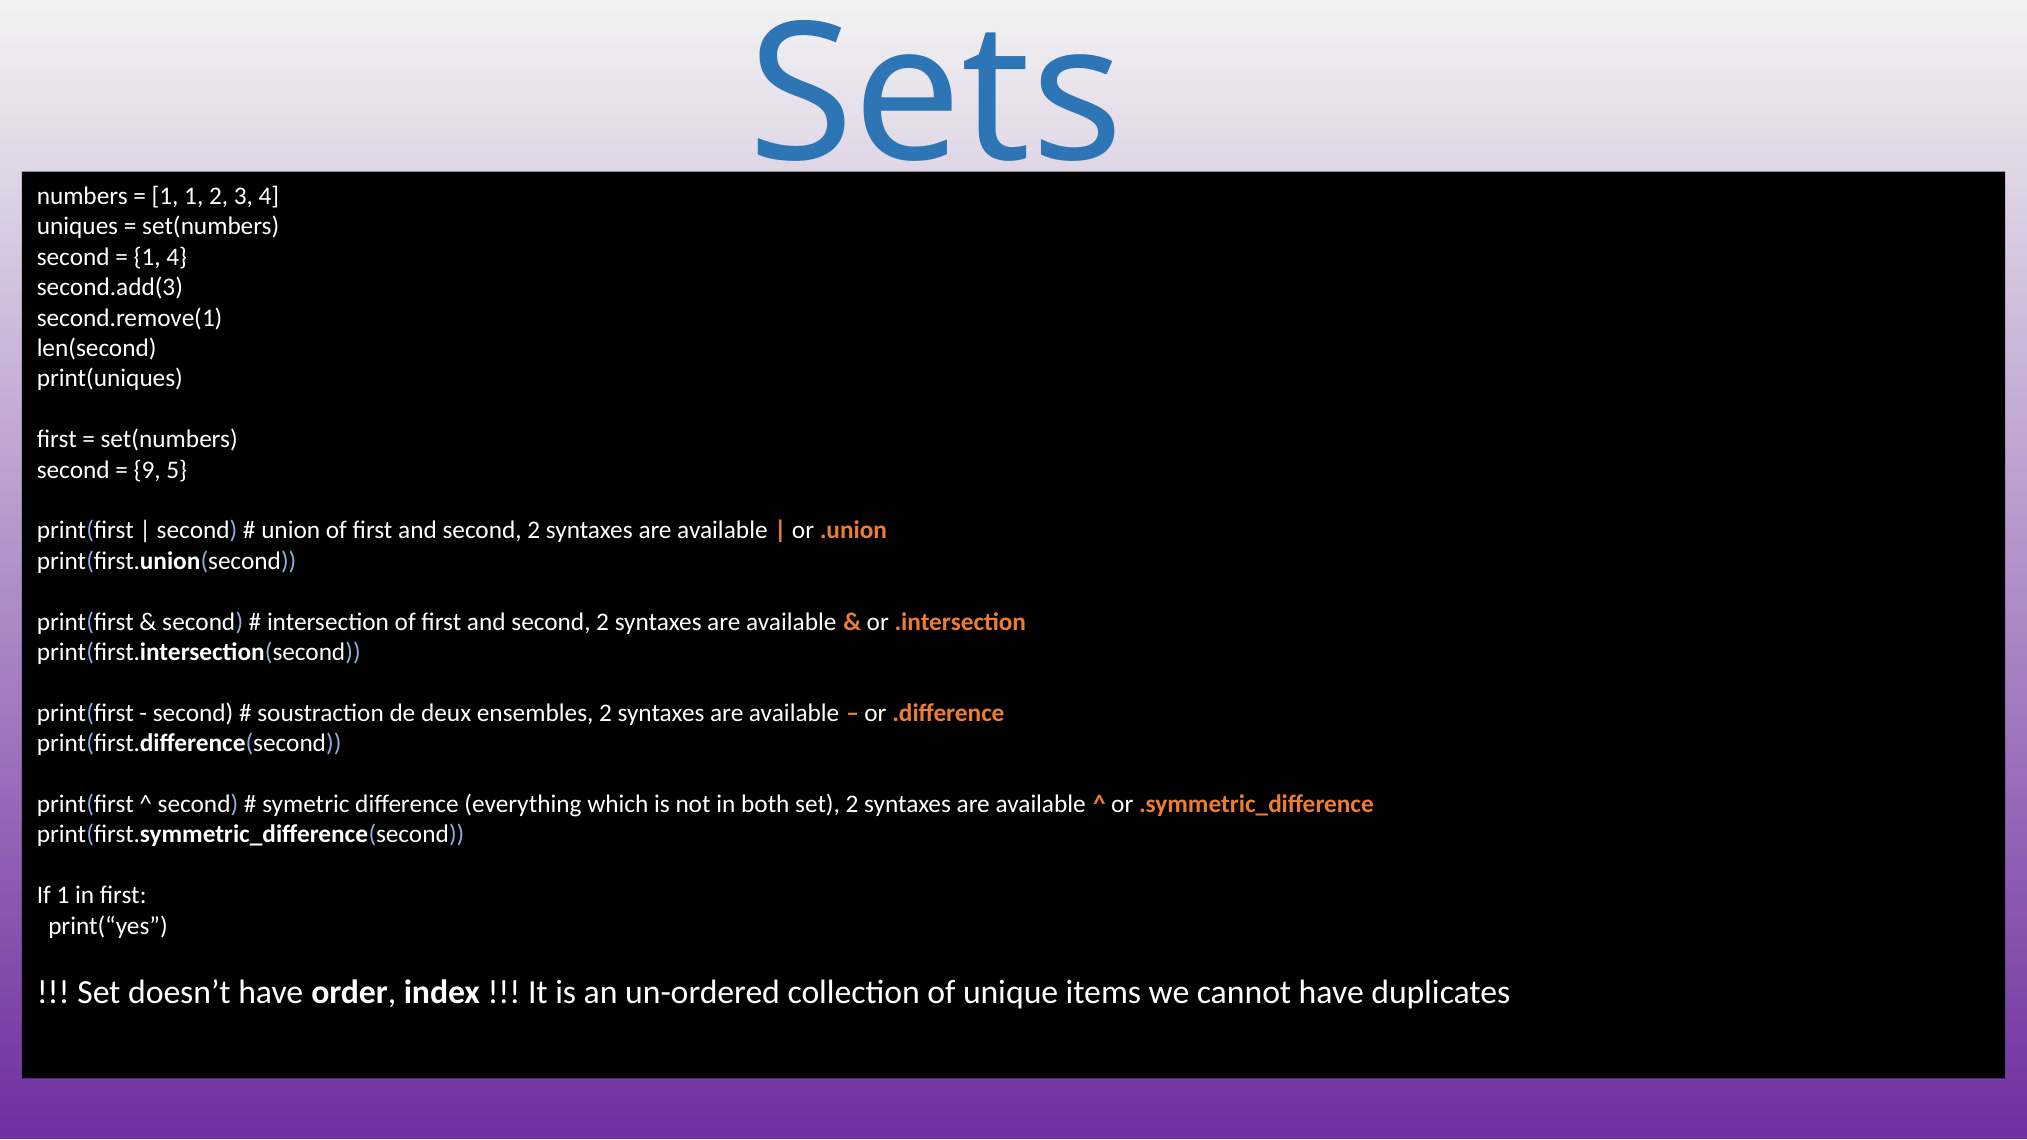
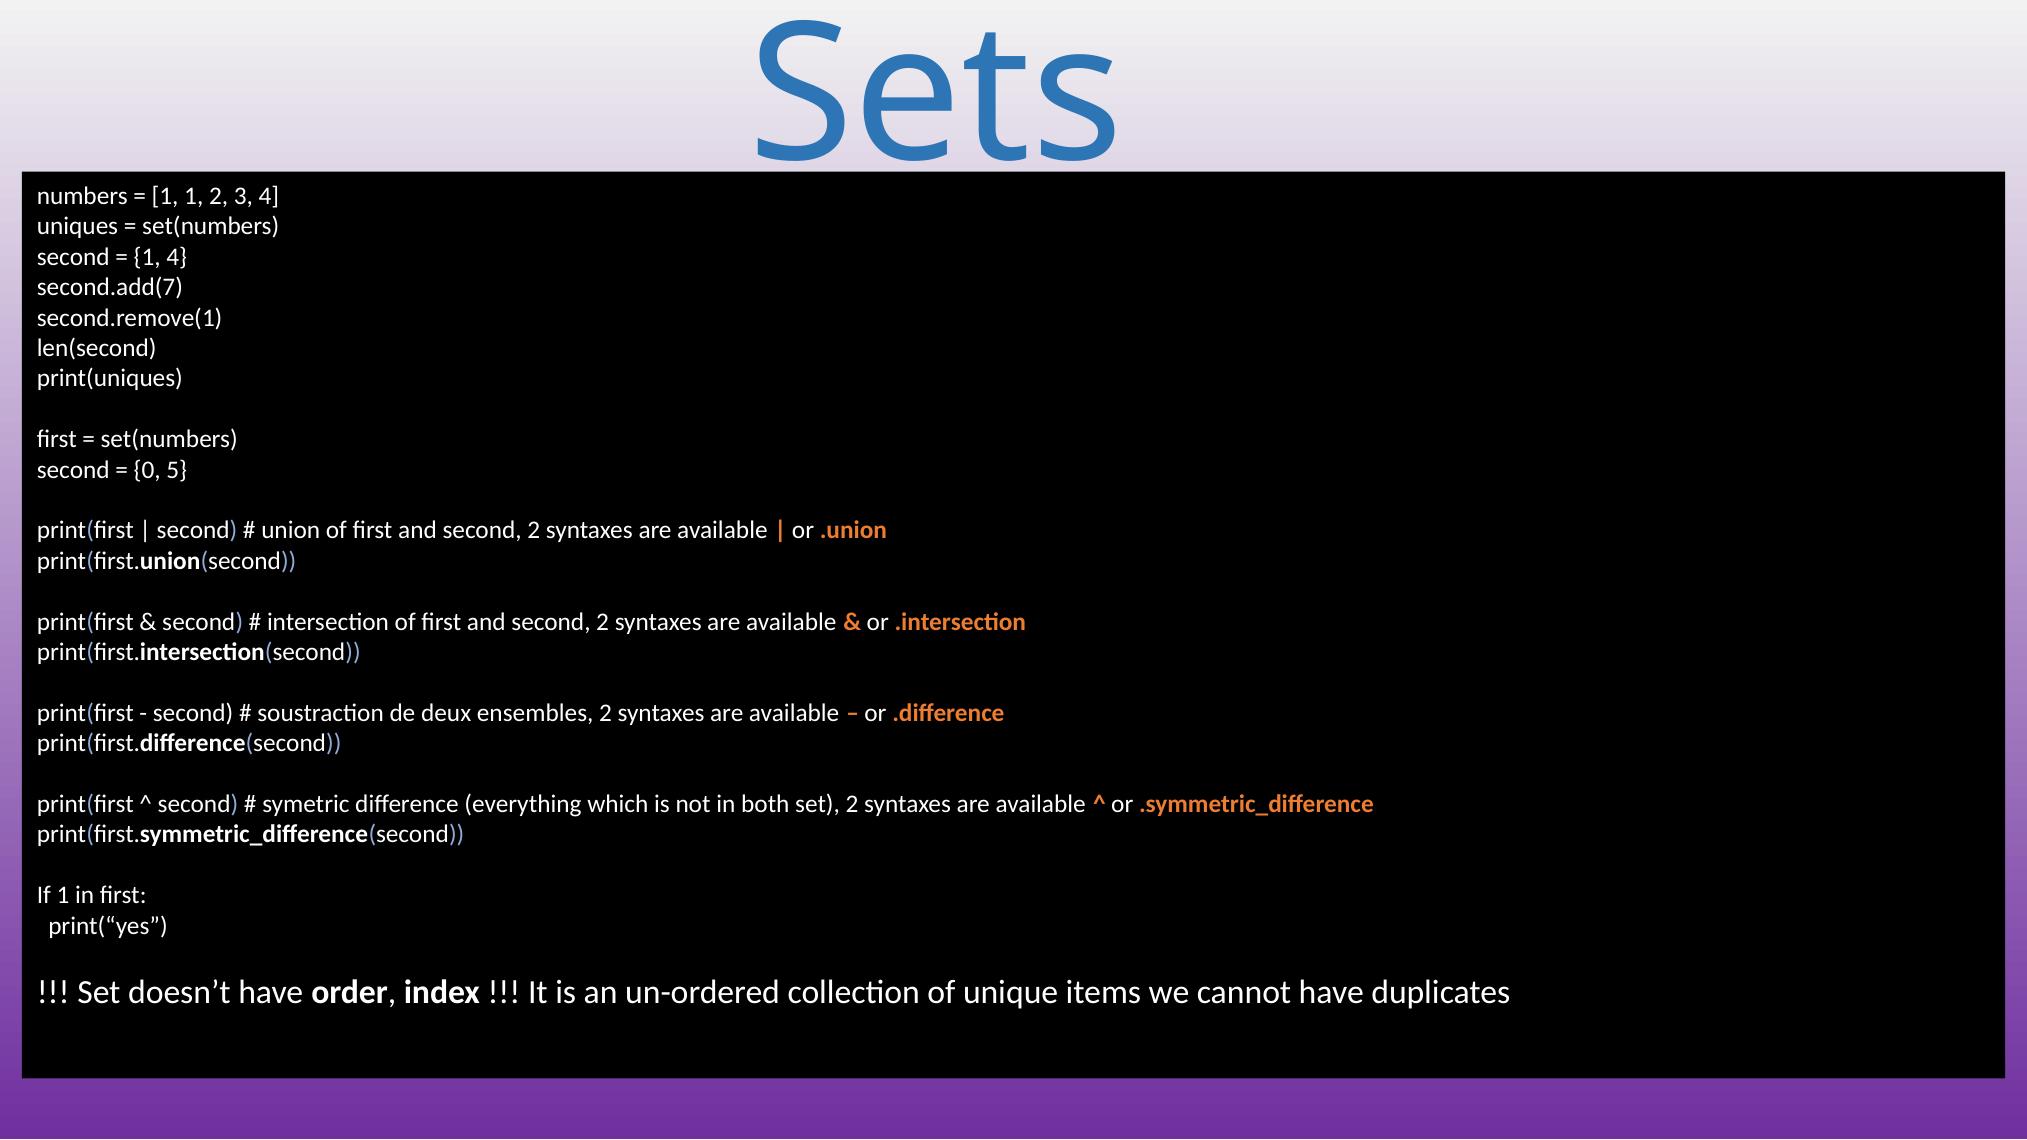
second.add(3: second.add(3 -> second.add(7
9: 9 -> 0
